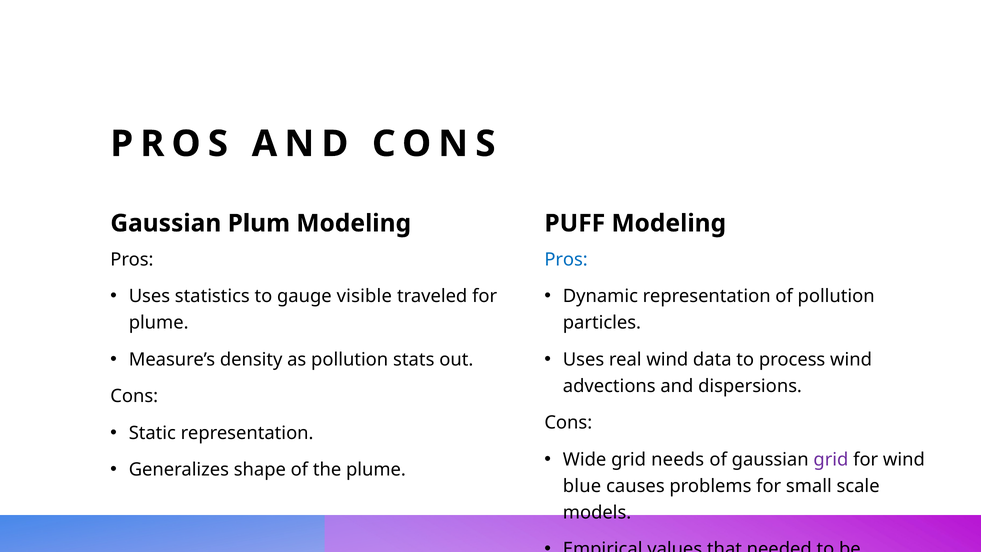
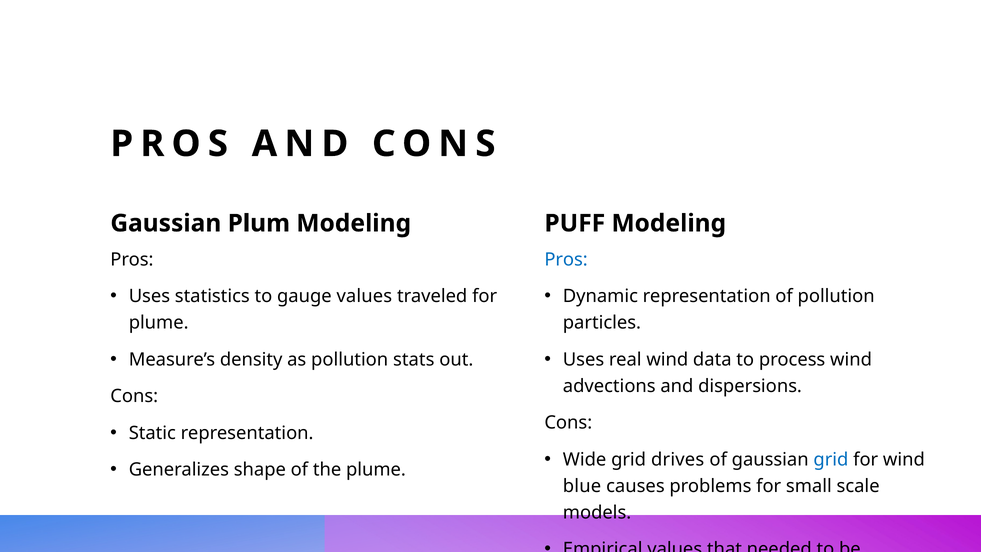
gauge visible: visible -> values
needs: needs -> drives
grid at (831, 459) colour: purple -> blue
